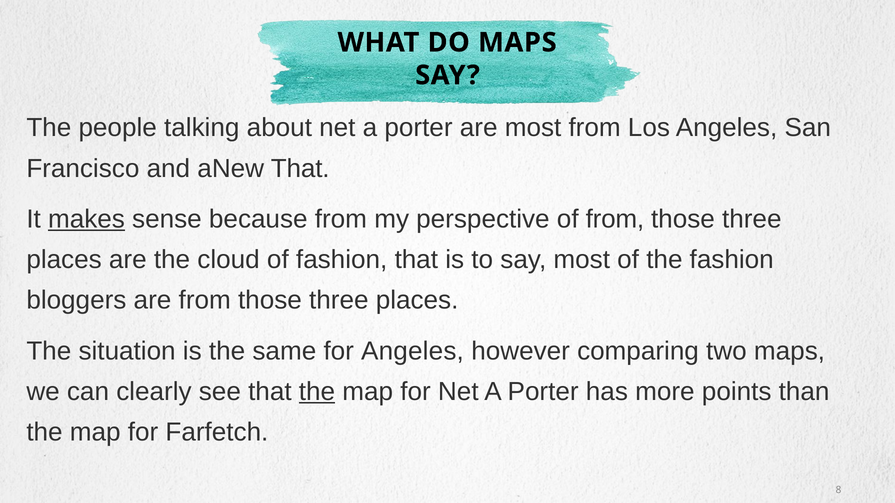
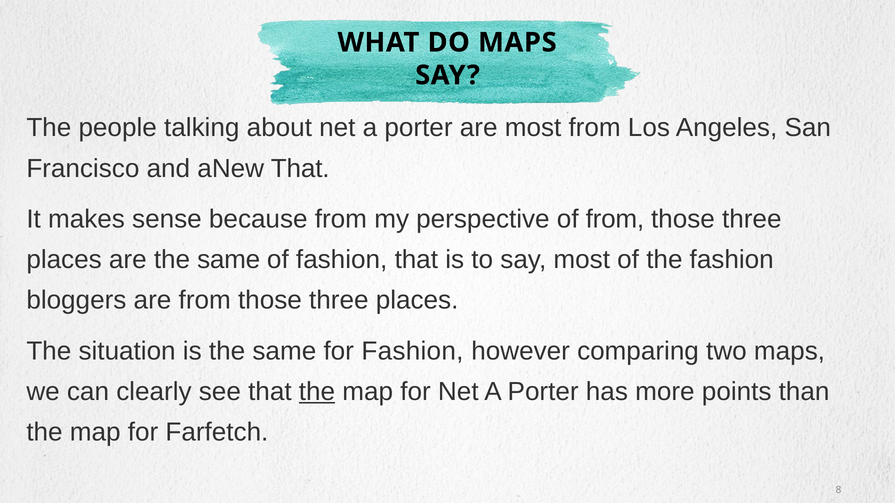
makes underline: present -> none
are the cloud: cloud -> same
for Angeles: Angeles -> Fashion
